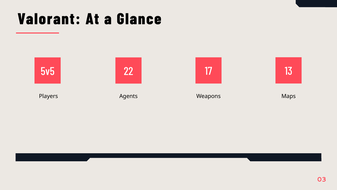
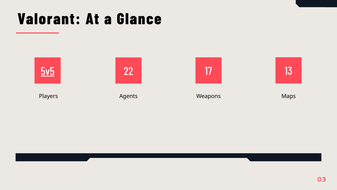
5v5 underline: none -> present
